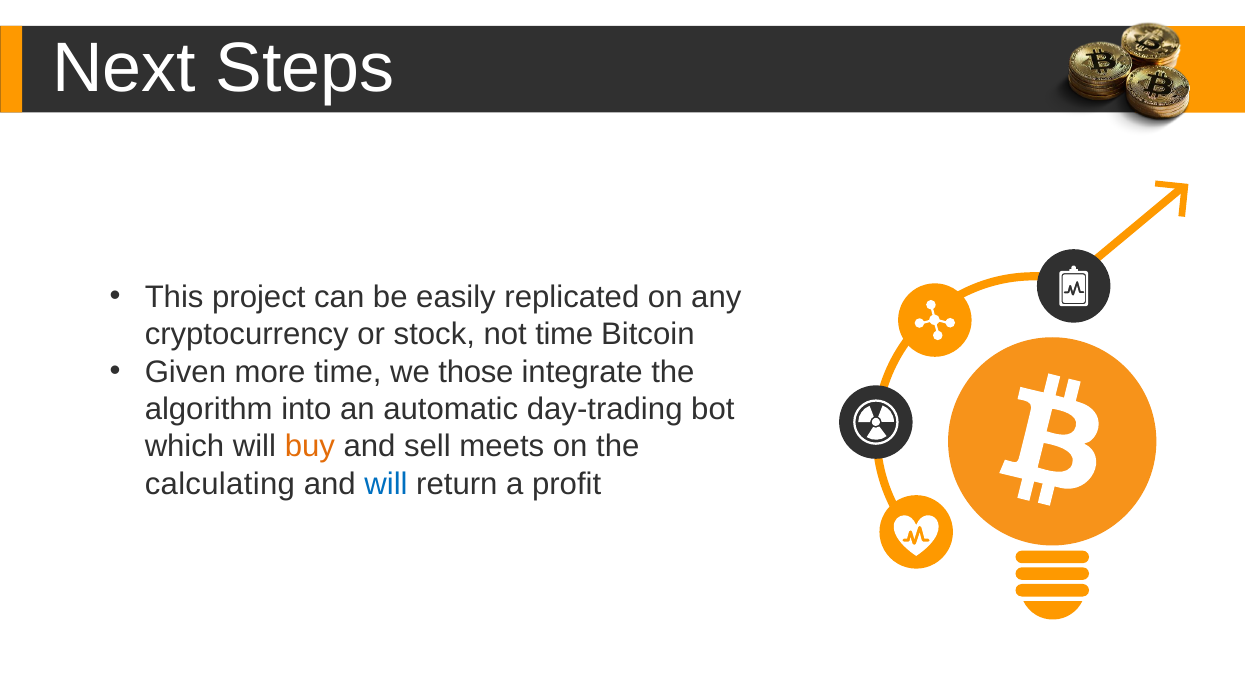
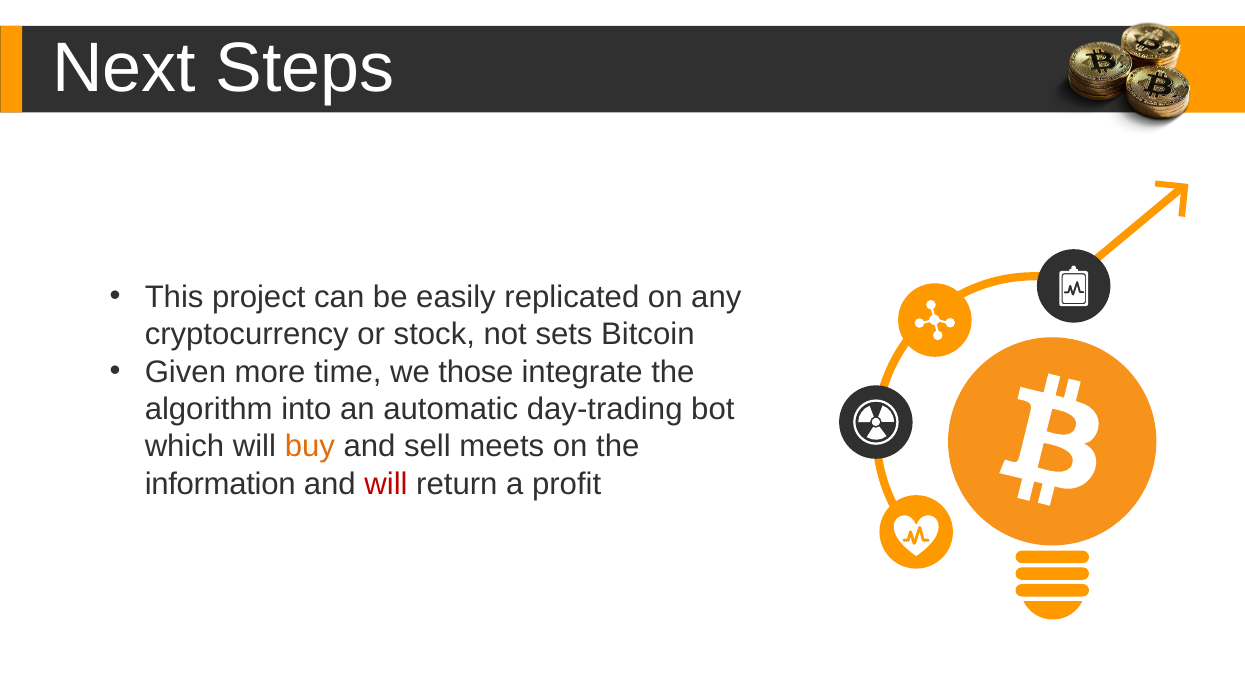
not time: time -> sets
calculating: calculating -> information
will at (386, 484) colour: blue -> red
